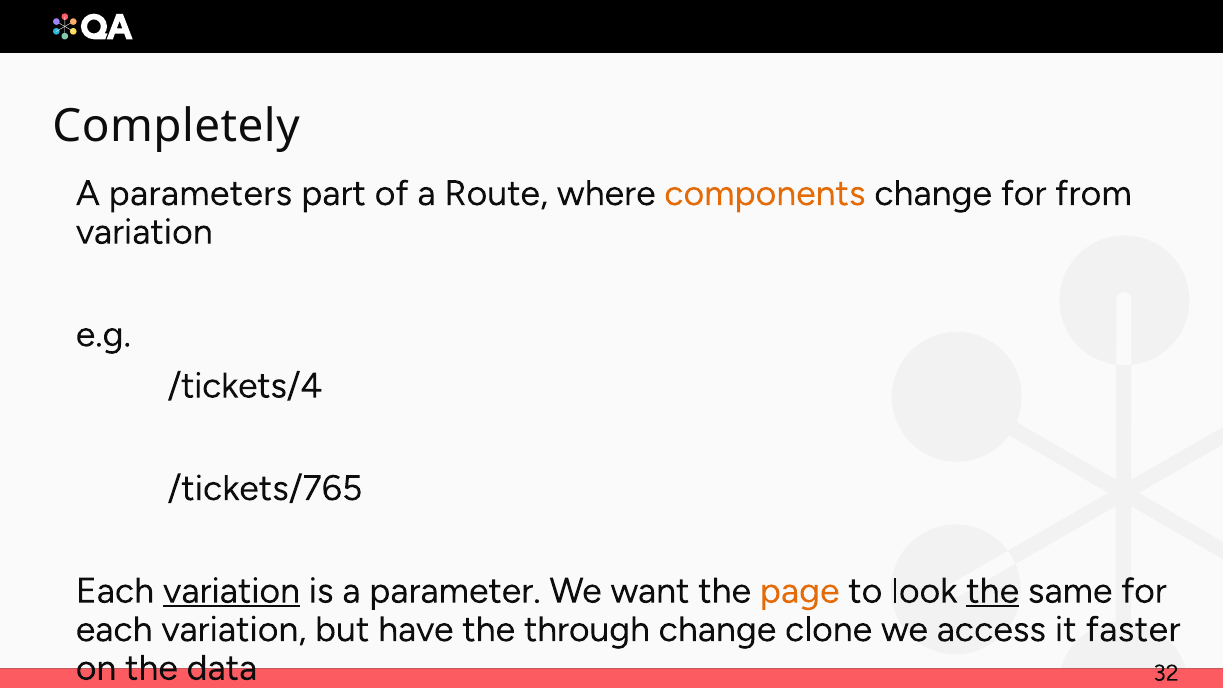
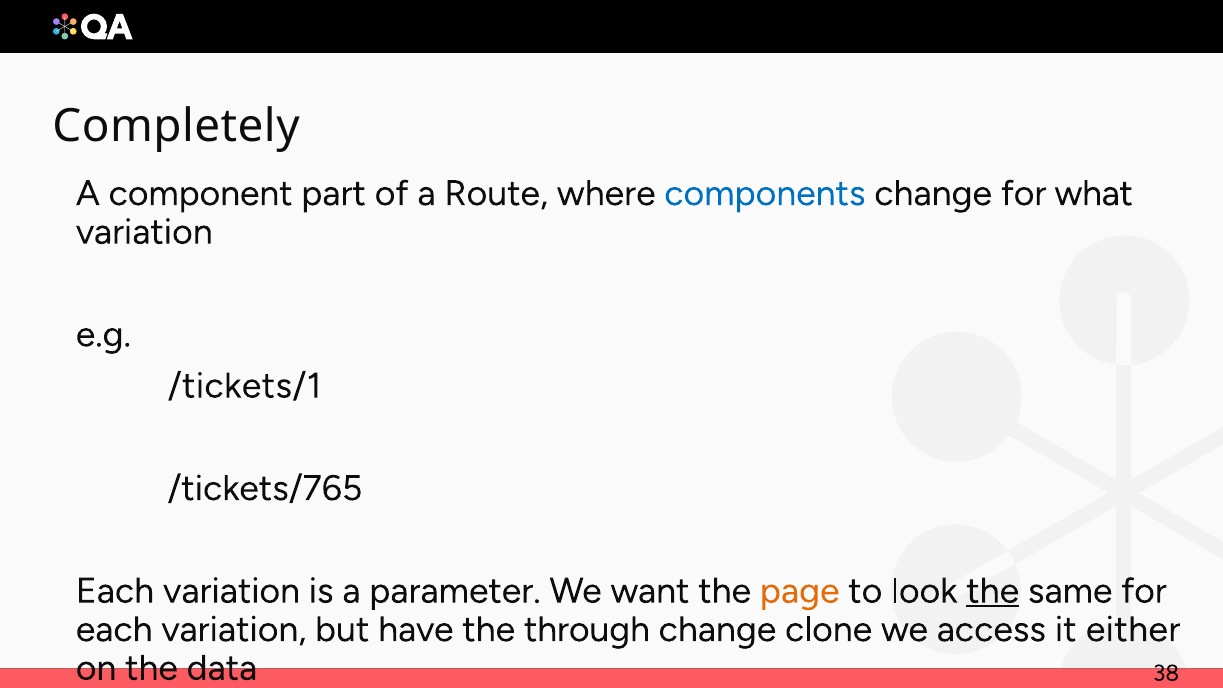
parameters: parameters -> component
components colour: orange -> blue
from: from -> what
/tickets/4: /tickets/4 -> /tickets/1
variation at (231, 591) underline: present -> none
faster: faster -> either
32: 32 -> 38
